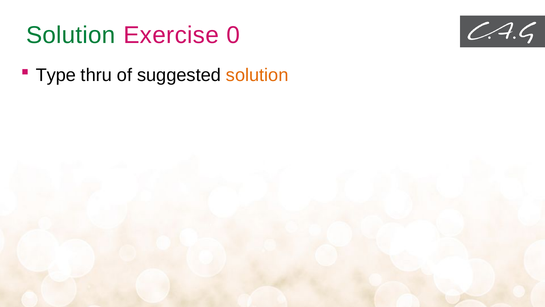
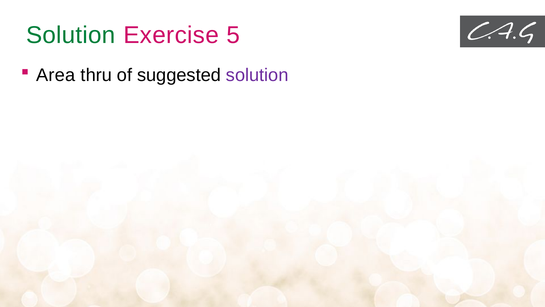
0: 0 -> 5
Type: Type -> Area
solution at (257, 75) colour: orange -> purple
